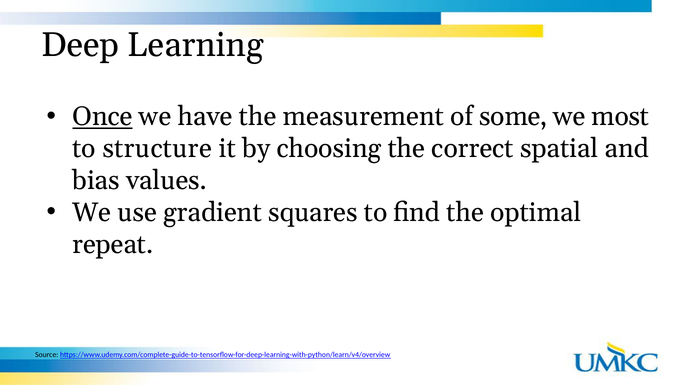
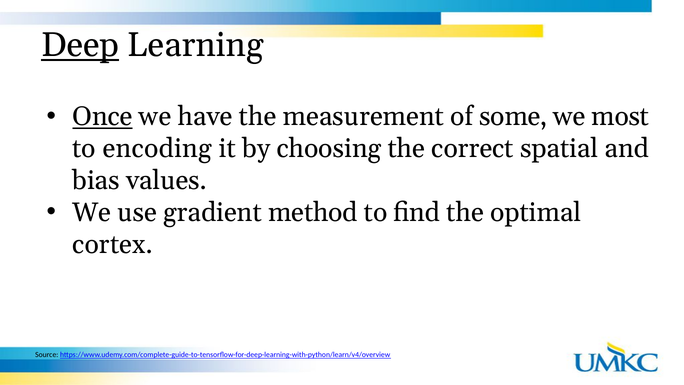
Deep underline: none -> present
structure: structure -> encoding
squares: squares -> method
repeat: repeat -> cortex
